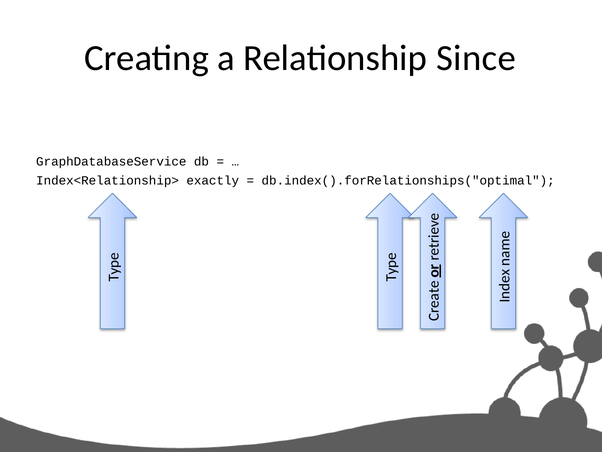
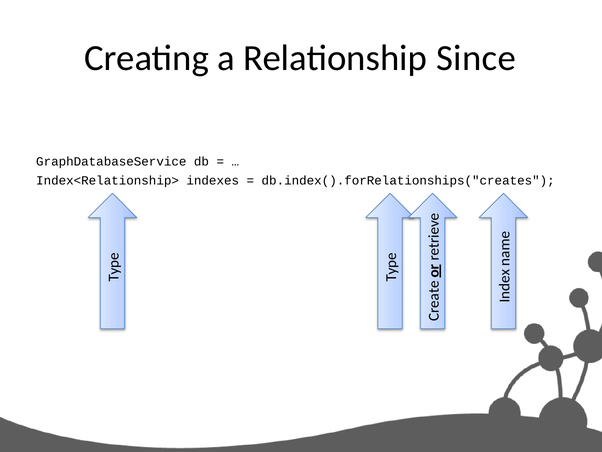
exactly: exactly -> indexes
db.index().forRelationships("optimal: db.index().forRelationships("optimal -> db.index().forRelationships("creates
